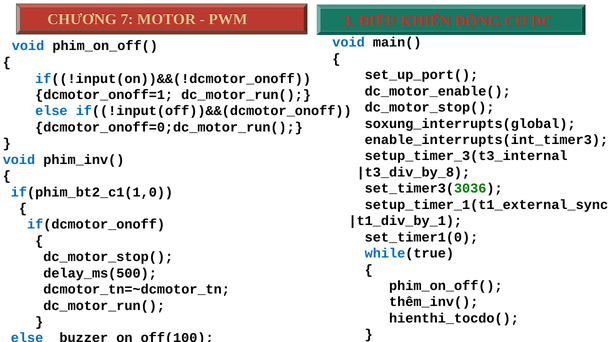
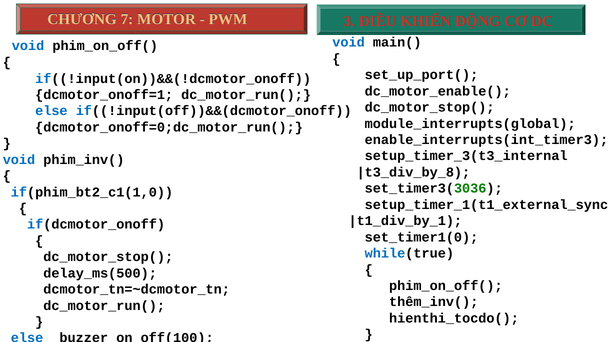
soxung_interrupts(global: soxung_interrupts(global -> module_interrupts(global
